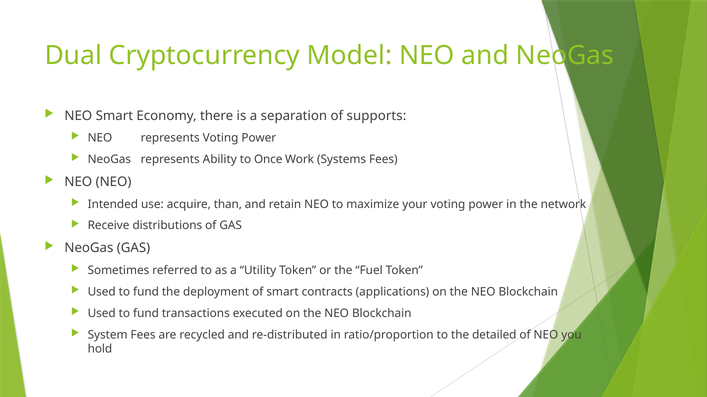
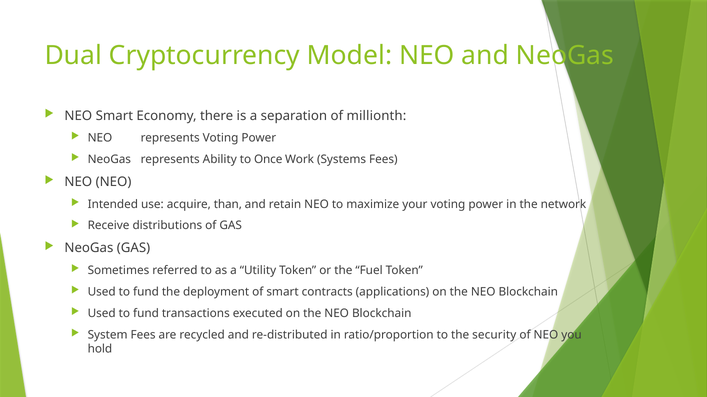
supports: supports -> millionth
detailed: detailed -> security
